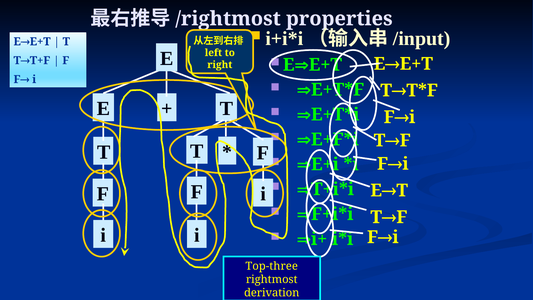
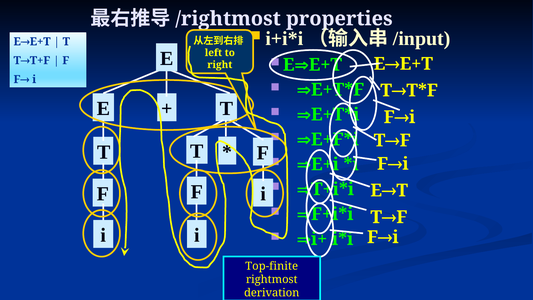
Top-three: Top-three -> Top-finite
